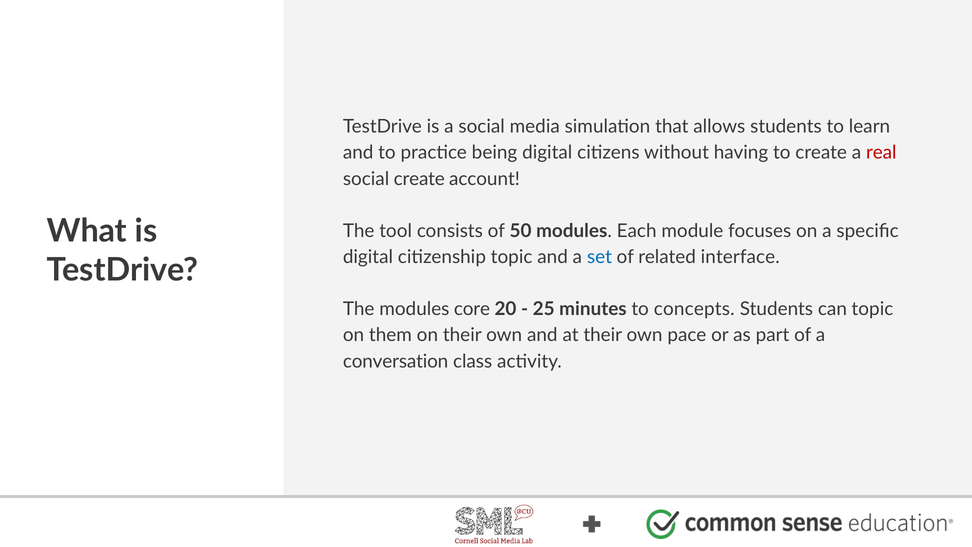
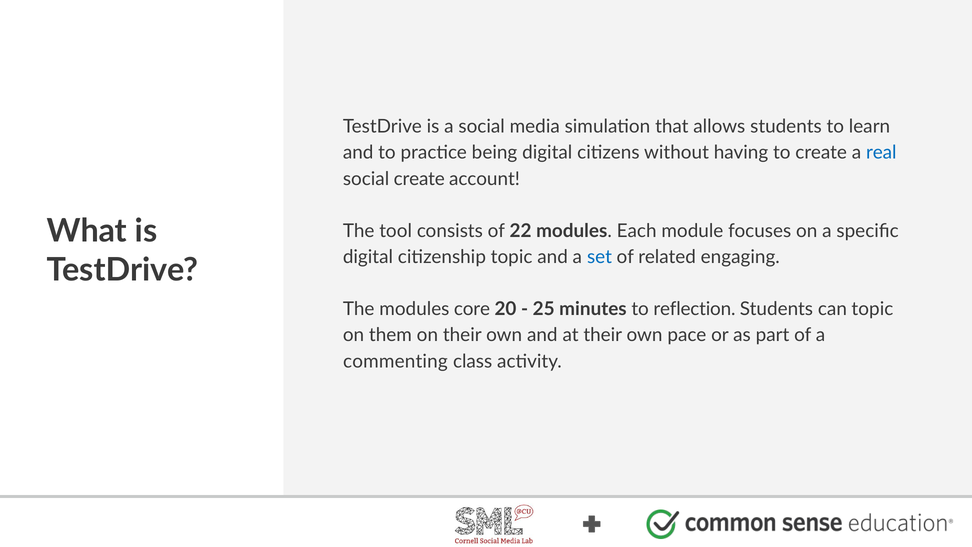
real colour: red -> blue
50: 50 -> 22
interface: interface -> engaging
concepts: concepts -> reflection
conversation: conversation -> commenting
